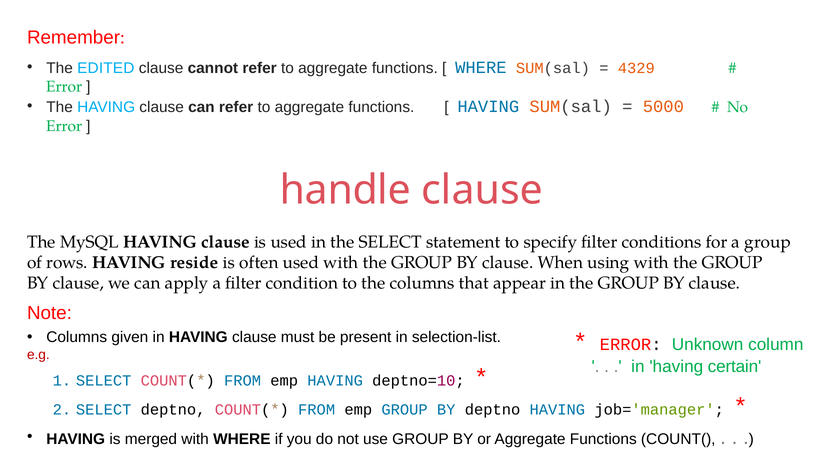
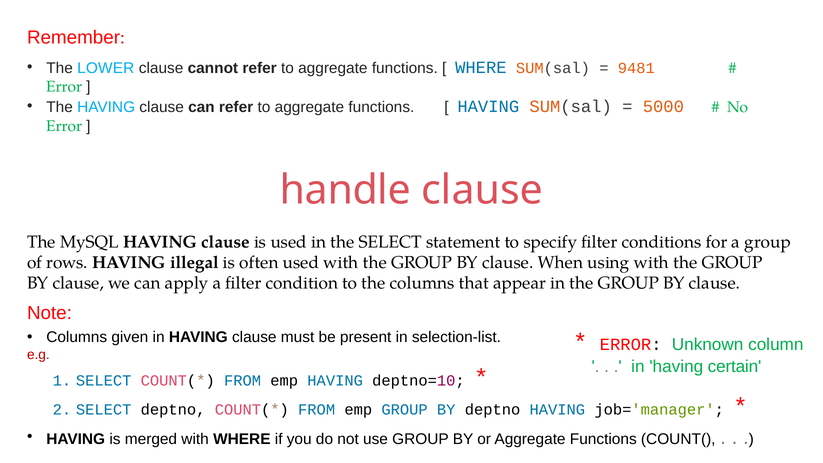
EDITED: EDITED -> LOWER
4329: 4329 -> 9481
reside: reside -> illegal
